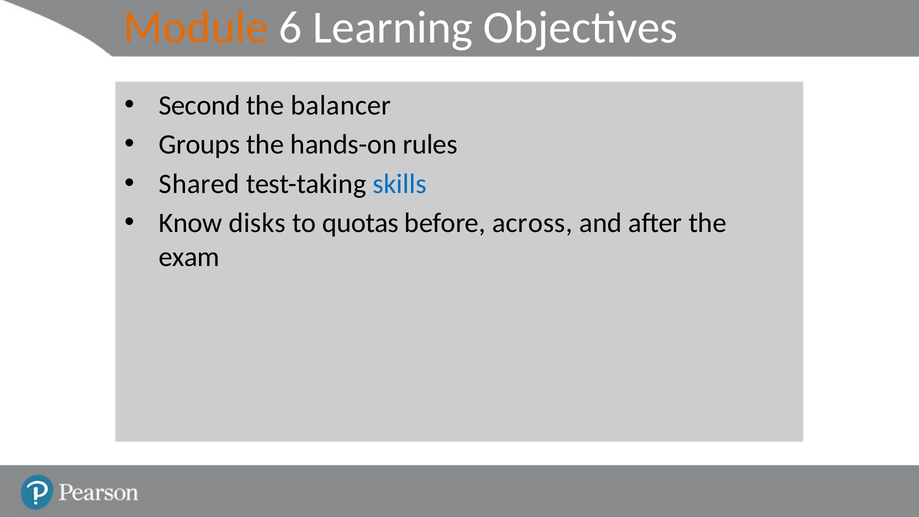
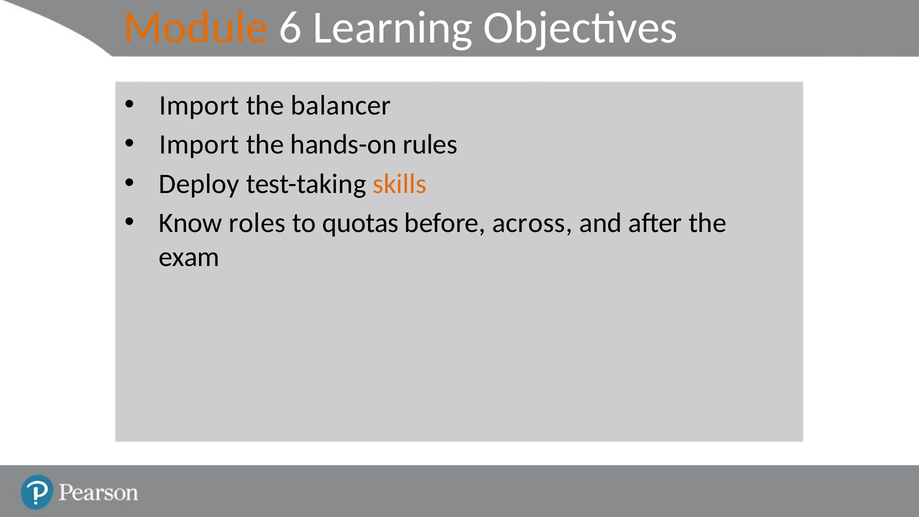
Second at (199, 105): Second -> Import
Groups at (199, 145): Groups -> Import
Shared: Shared -> Deploy
skills colour: blue -> orange
disks: disks -> roles
